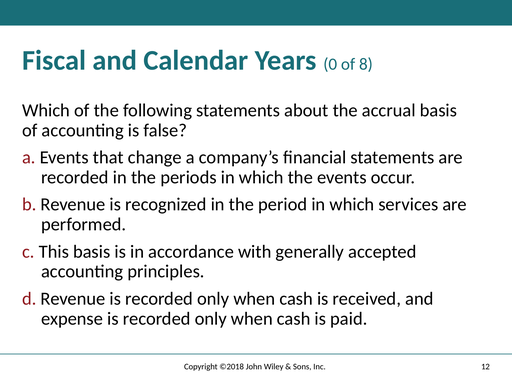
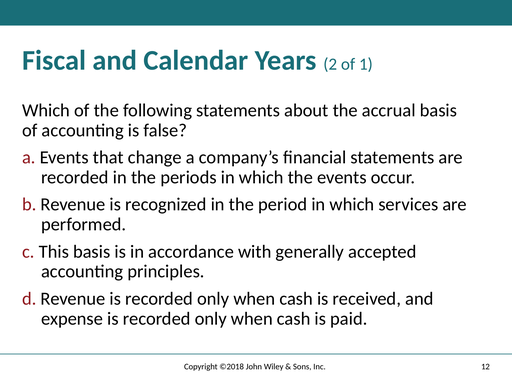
0: 0 -> 2
8: 8 -> 1
